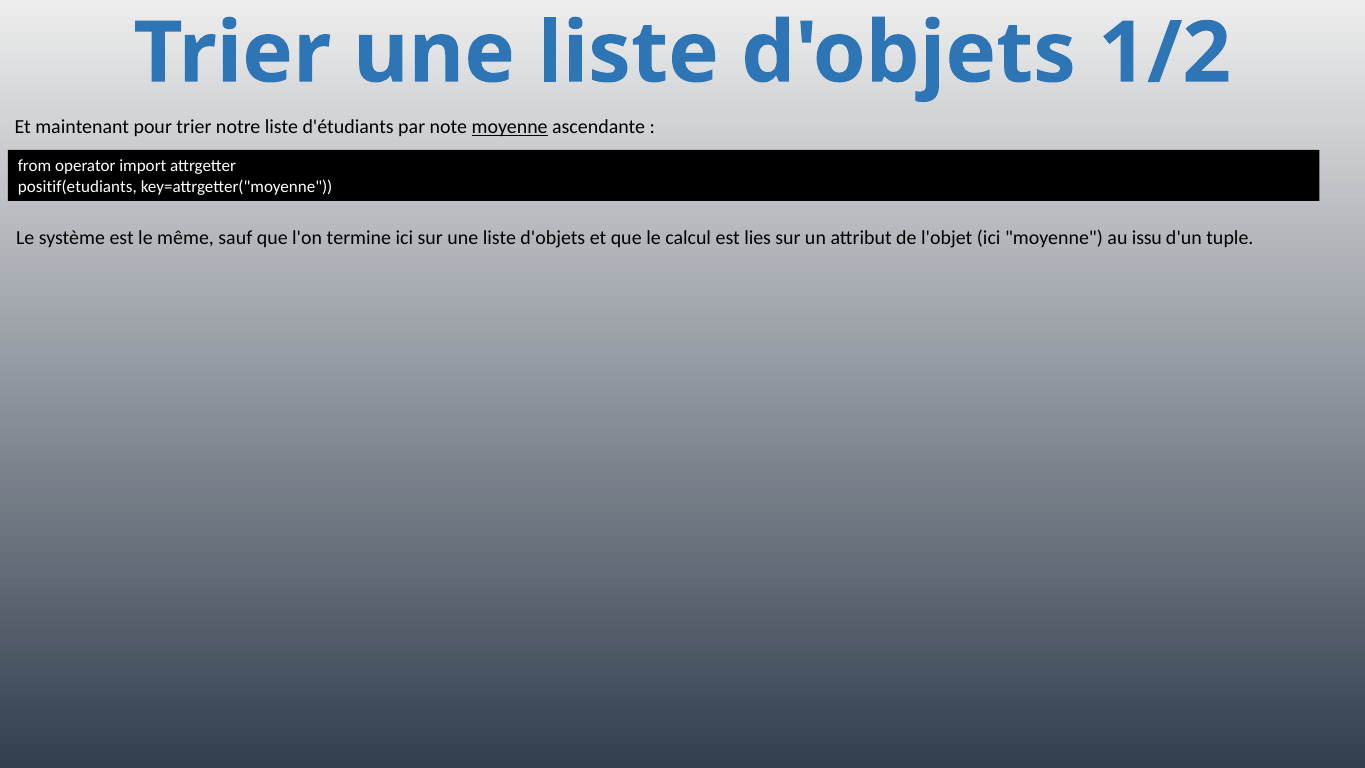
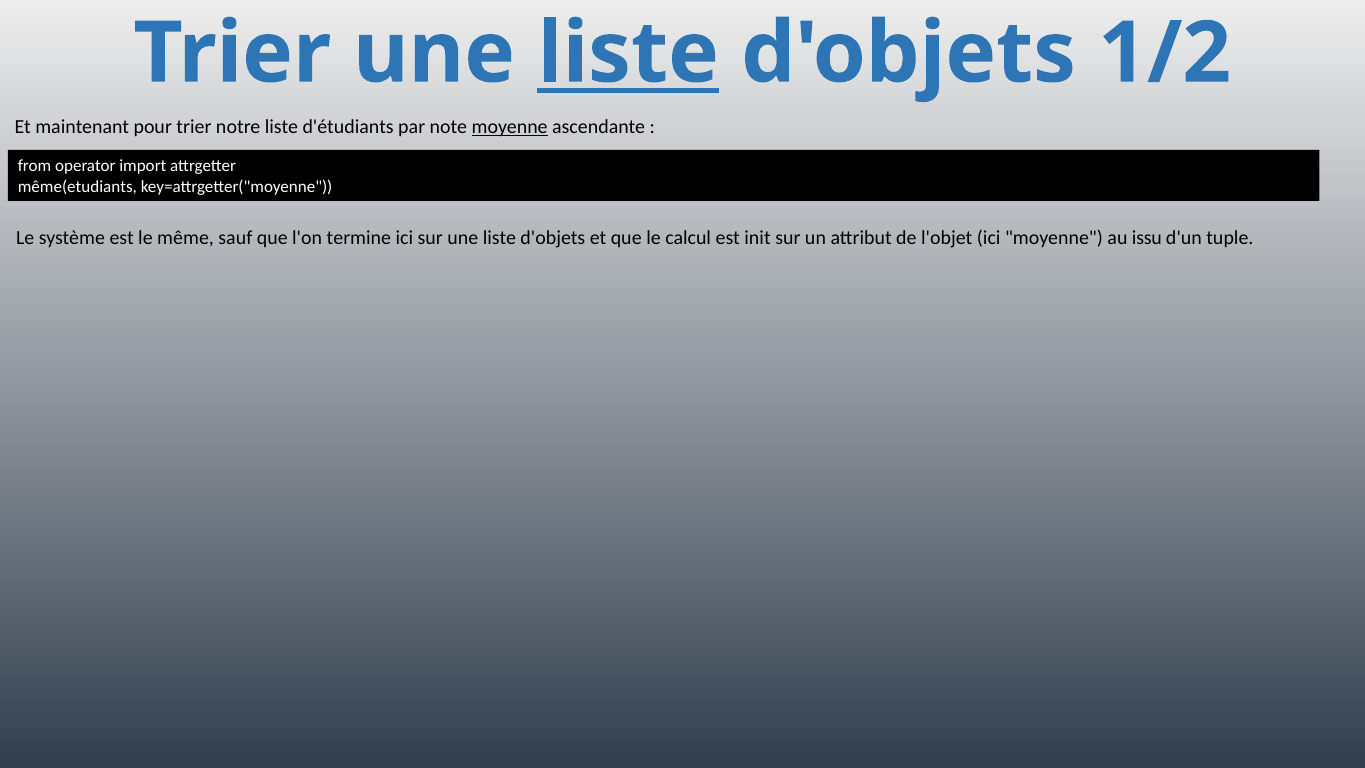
liste at (628, 53) underline: none -> present
positif(etudiants: positif(etudiants -> même(etudiants
lies: lies -> init
